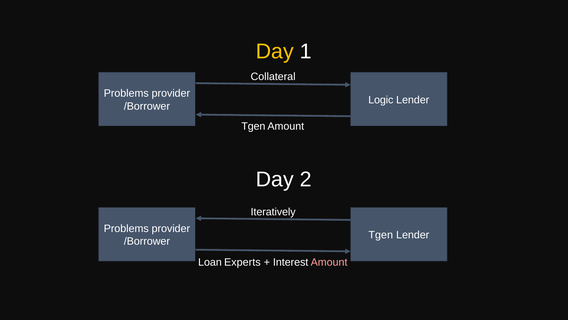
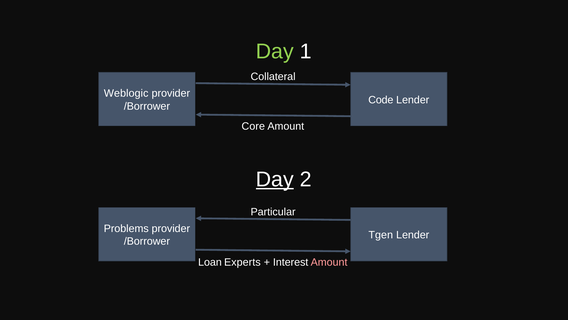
Day at (275, 51) colour: yellow -> light green
Problems at (126, 93): Problems -> Weblogic
Logic: Logic -> Code
Tgen at (253, 126): Tgen -> Core
Day at (275, 179) underline: none -> present
Iteratively: Iteratively -> Particular
